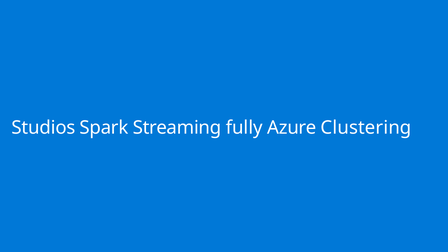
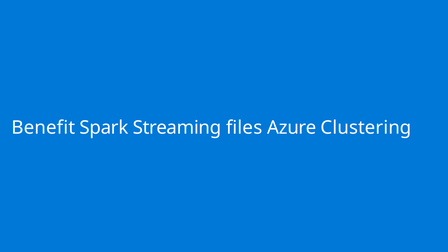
Studios: Studios -> Benefit
fully: fully -> files
